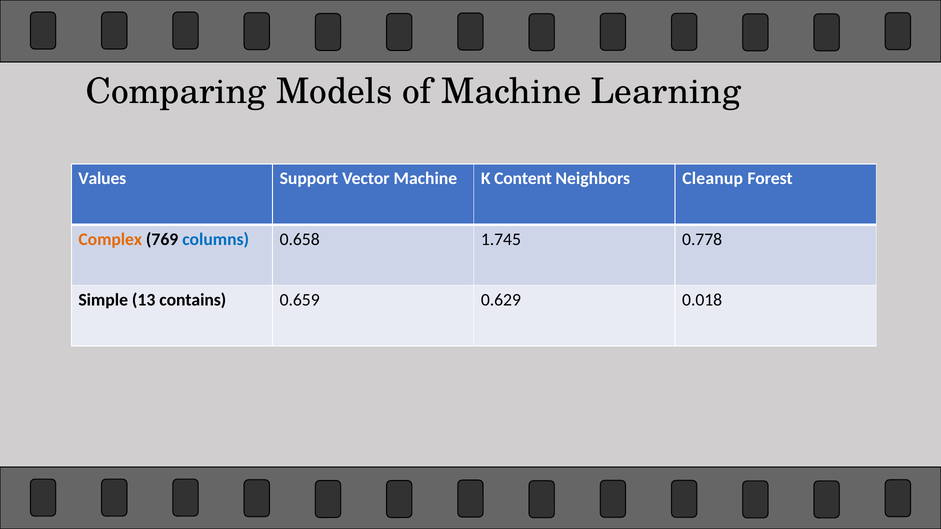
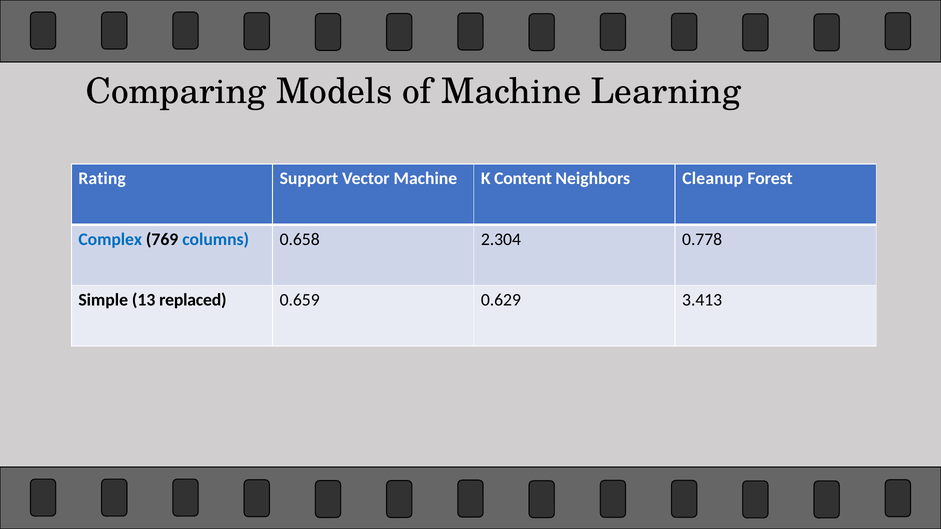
Values: Values -> Rating
Complex colour: orange -> blue
1.745: 1.745 -> 2.304
contains: contains -> replaced
0.018: 0.018 -> 3.413
